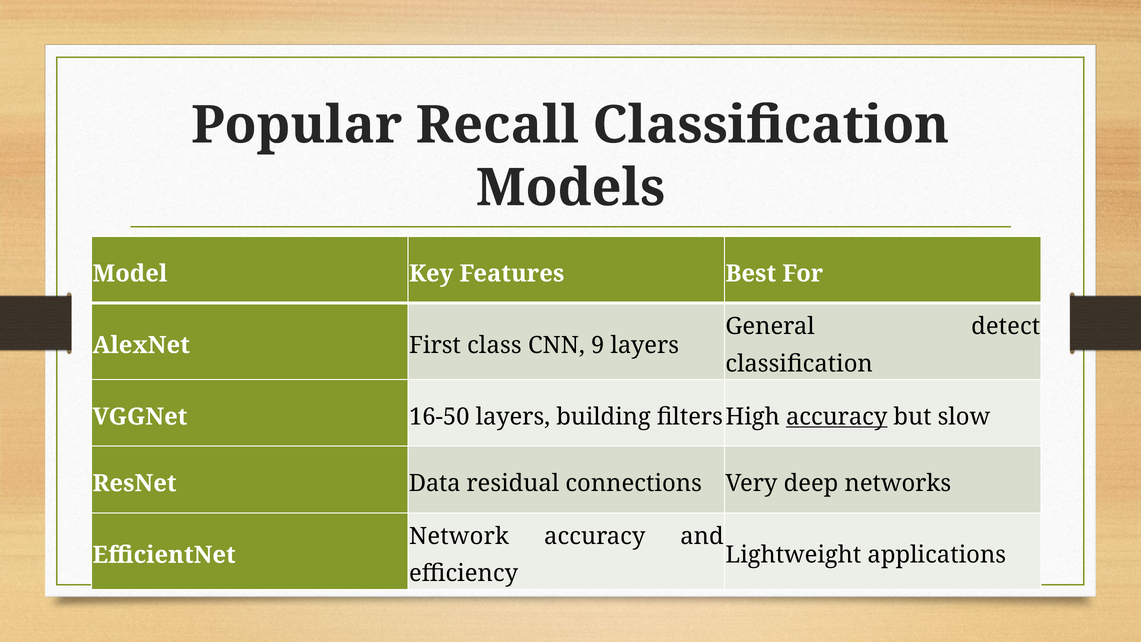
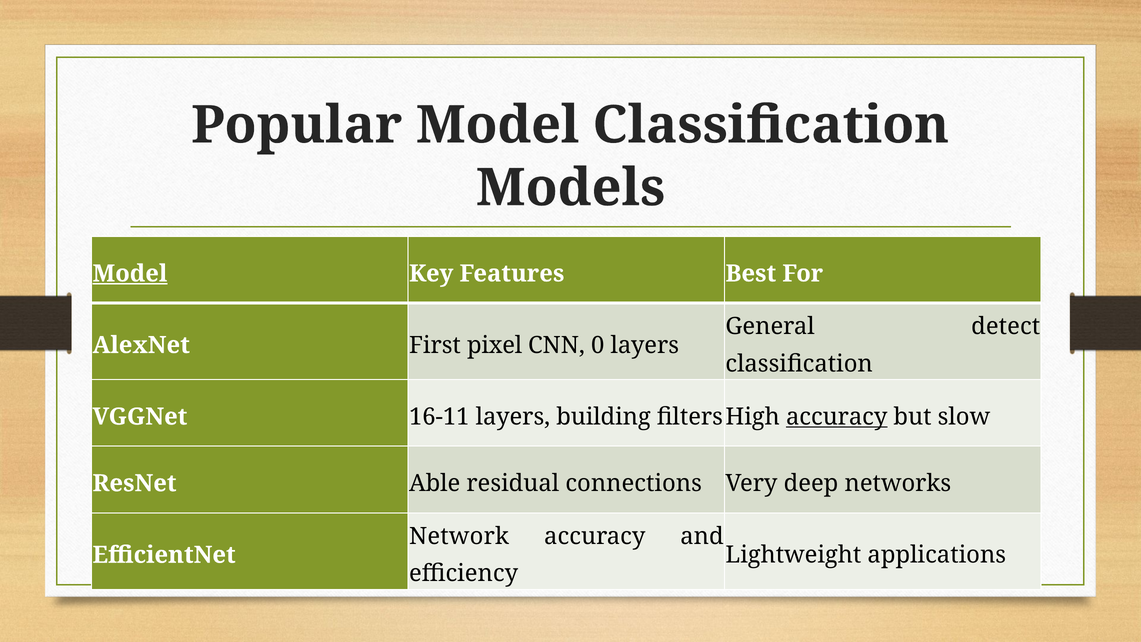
Popular Recall: Recall -> Model
Model at (130, 274) underline: none -> present
class: class -> pixel
9: 9 -> 0
16-50: 16-50 -> 16-11
Data: Data -> Able
